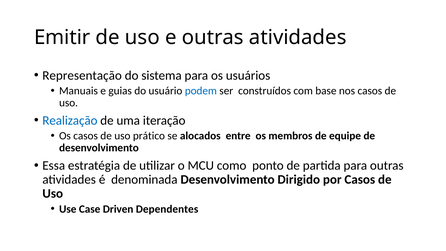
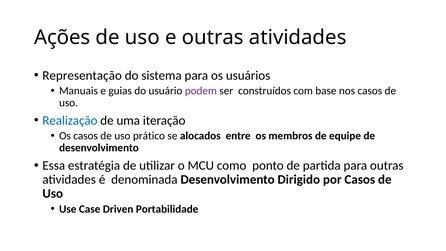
Emitir: Emitir -> Ações
podem colour: blue -> purple
Dependentes: Dependentes -> Portabilidade
